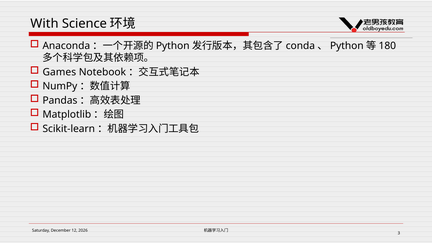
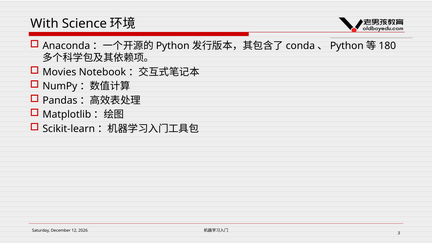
Games: Games -> Movies
